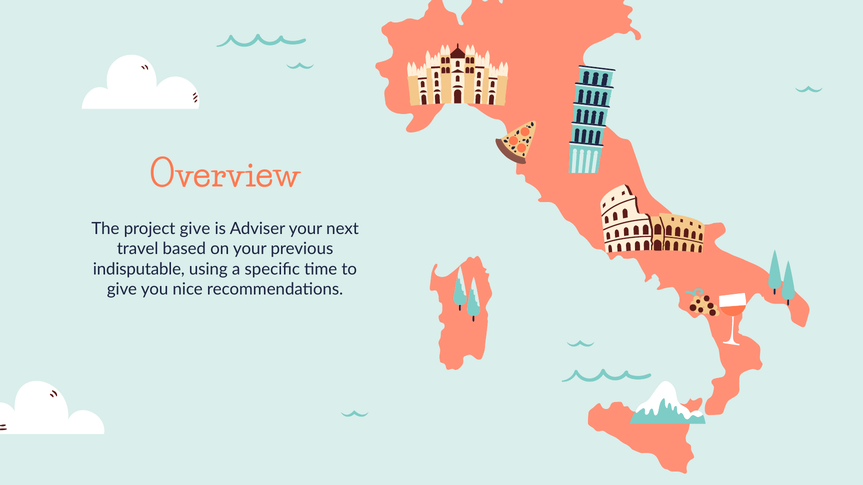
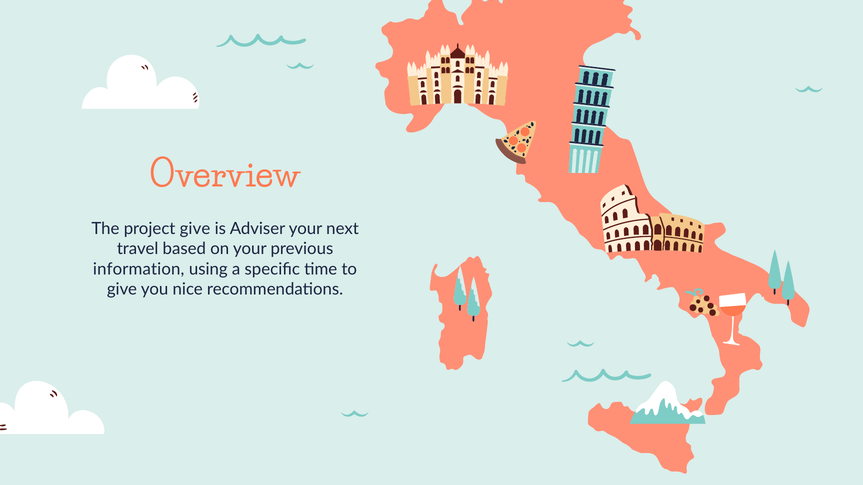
indisputable: indisputable -> information
